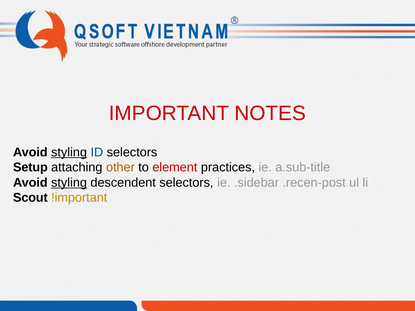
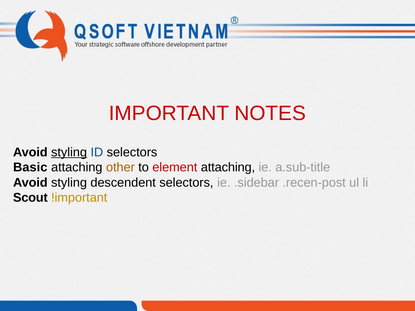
Setup: Setup -> Basic
element practices: practices -> attaching
styling at (69, 183) underline: present -> none
